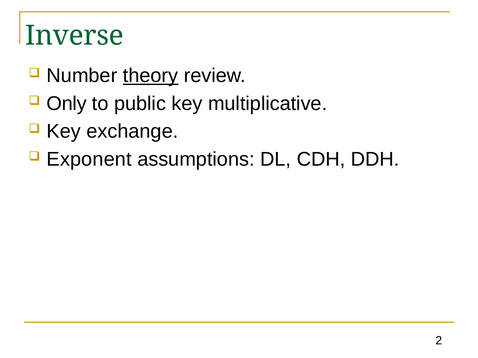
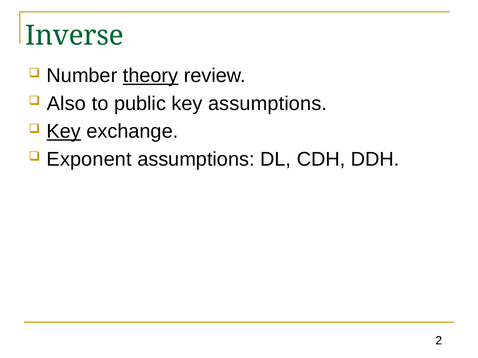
Only: Only -> Also
key multiplicative: multiplicative -> assumptions
Key at (64, 132) underline: none -> present
